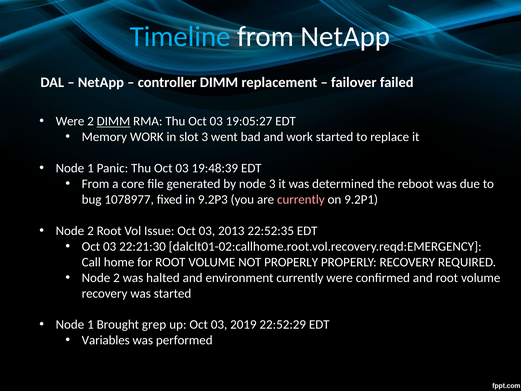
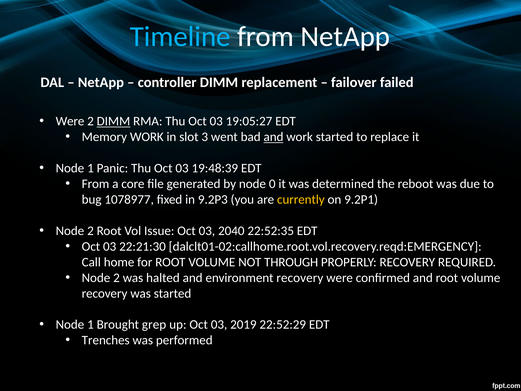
and at (273, 137) underline: none -> present
node 3: 3 -> 0
currently at (301, 199) colour: pink -> yellow
2013: 2013 -> 2040
NOT PROPERLY: PROPERLY -> THROUGH
environment currently: currently -> recovery
Variables: Variables -> Trenches
